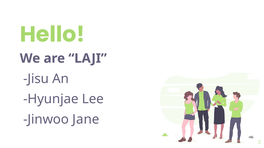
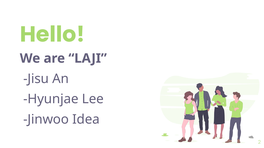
Jane: Jane -> Idea
